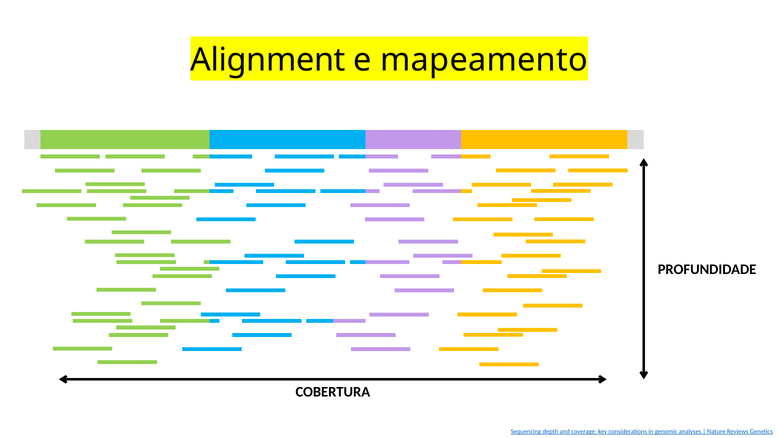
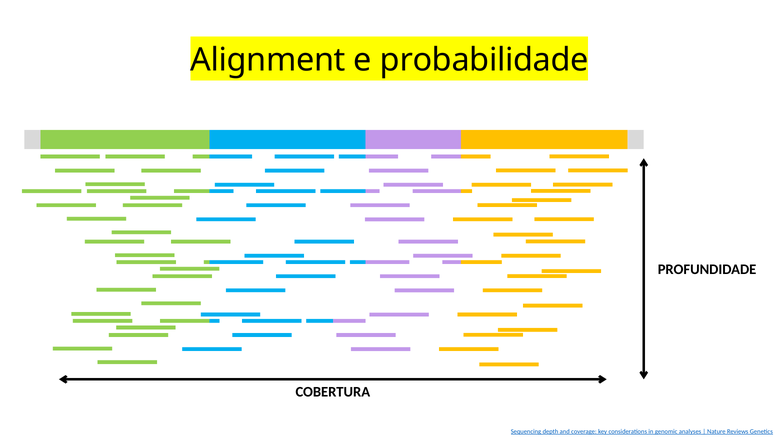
mapeamento: mapeamento -> probabilidade
